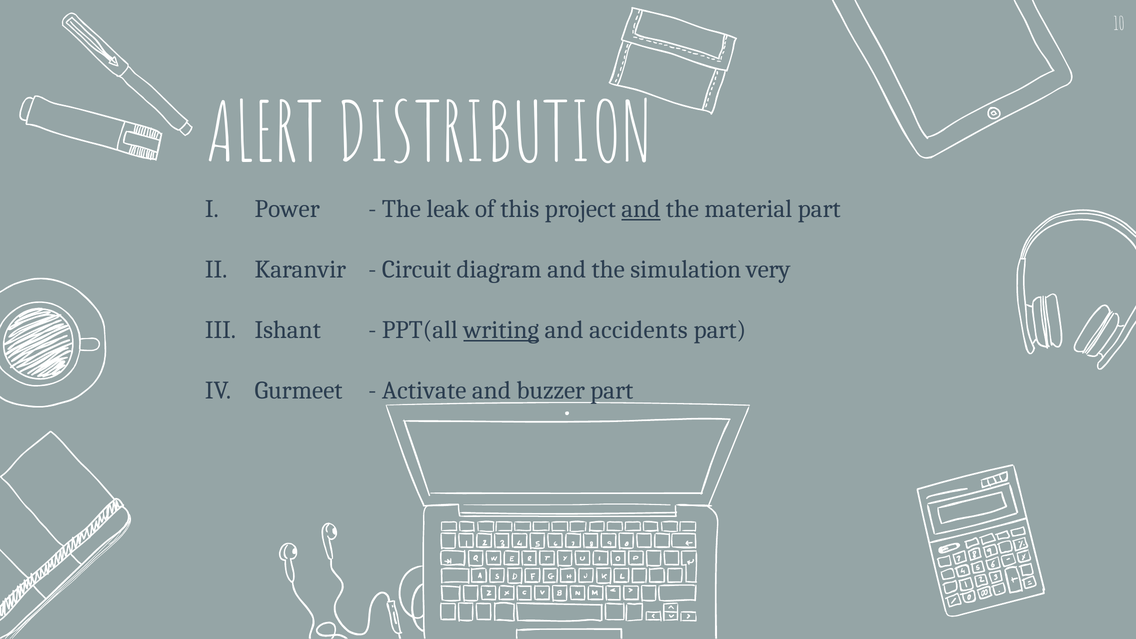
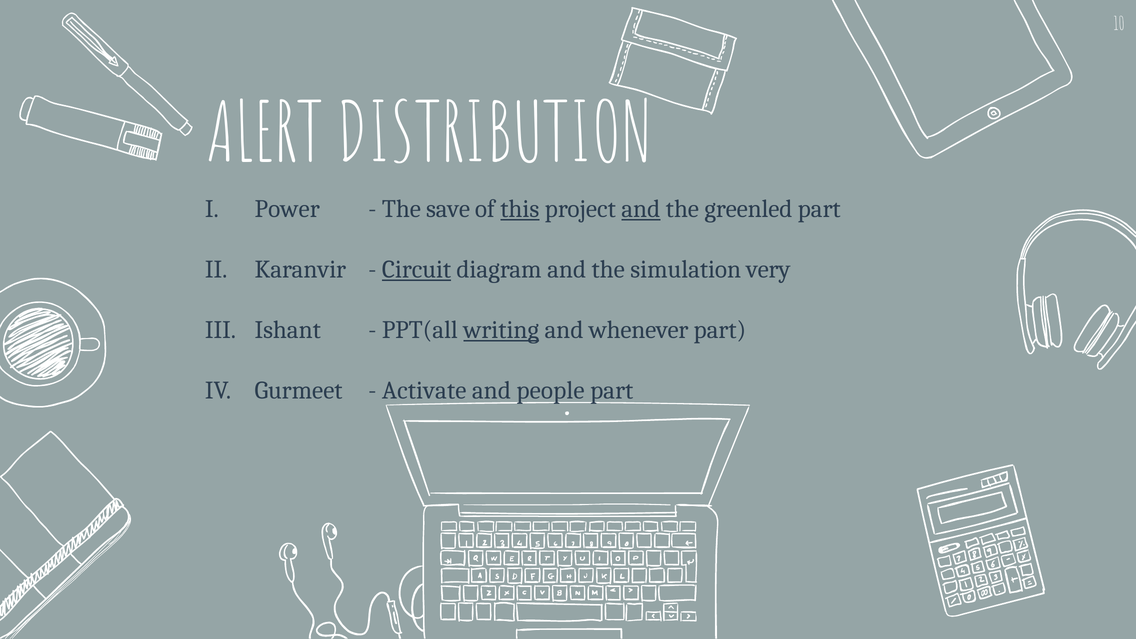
leak: leak -> save
this underline: none -> present
material: material -> greenled
Circuit underline: none -> present
accidents: accidents -> whenever
buzzer: buzzer -> people
